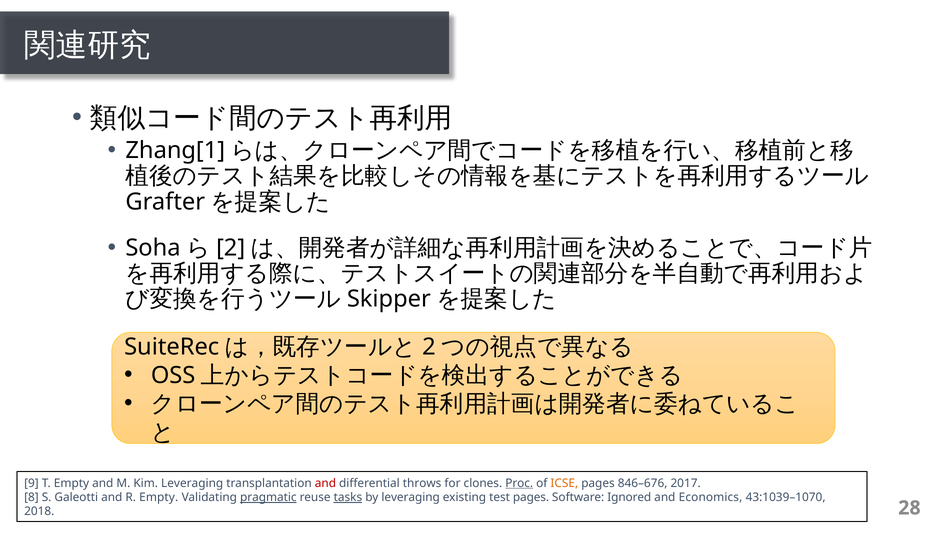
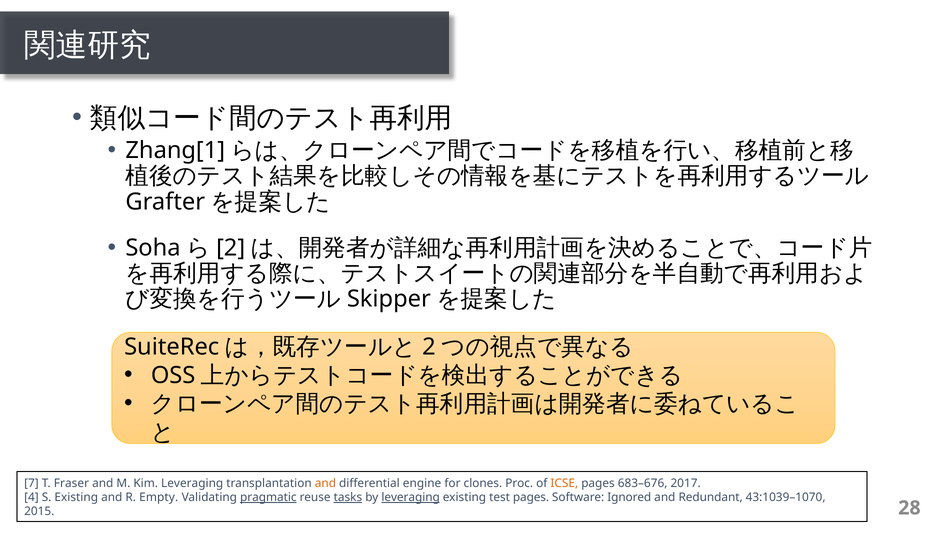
9: 9 -> 7
T Empty: Empty -> Fraser
and at (325, 483) colour: red -> orange
throws: throws -> engine
Proc underline: present -> none
846–676: 846–676 -> 683–676
8: 8 -> 4
S Galeotti: Galeotti -> Existing
leveraging at (411, 497) underline: none -> present
Economics: Economics -> Redundant
2018: 2018 -> 2015
